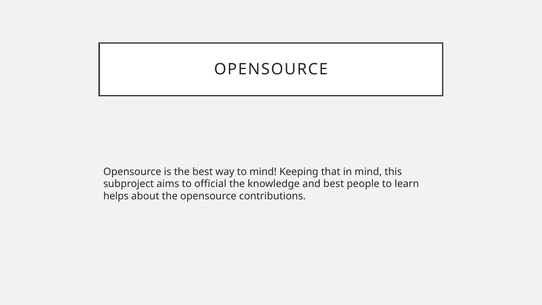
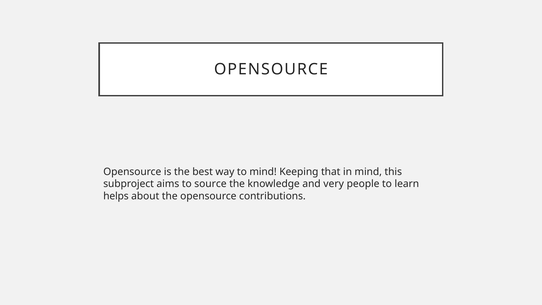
official: official -> source
and best: best -> very
